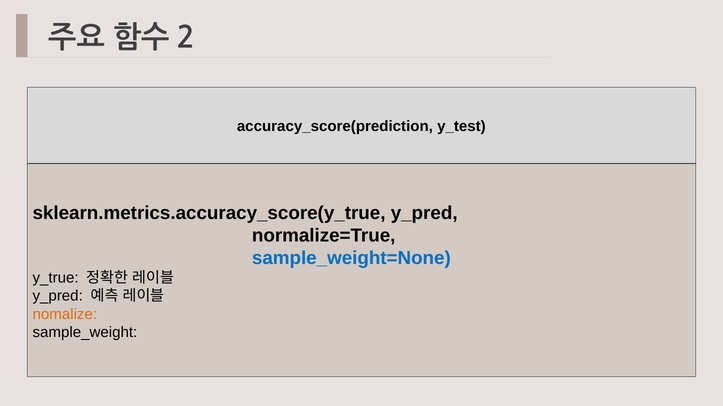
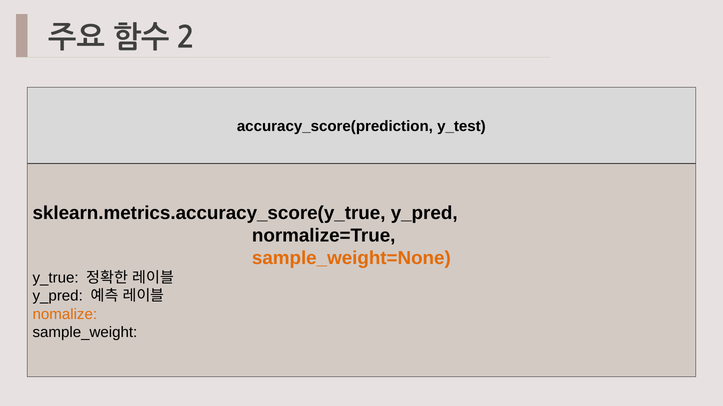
sample_weight=None colour: blue -> orange
